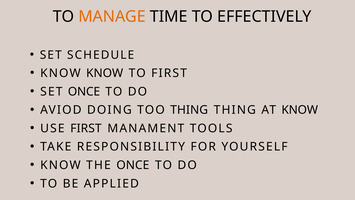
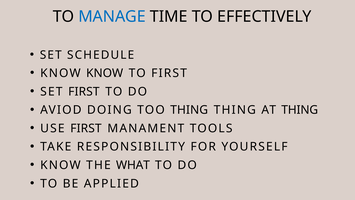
MANAGE colour: orange -> blue
SET ONCE: ONCE -> FIRST
AT KNOW: KNOW -> THING
THE ONCE: ONCE -> WHAT
